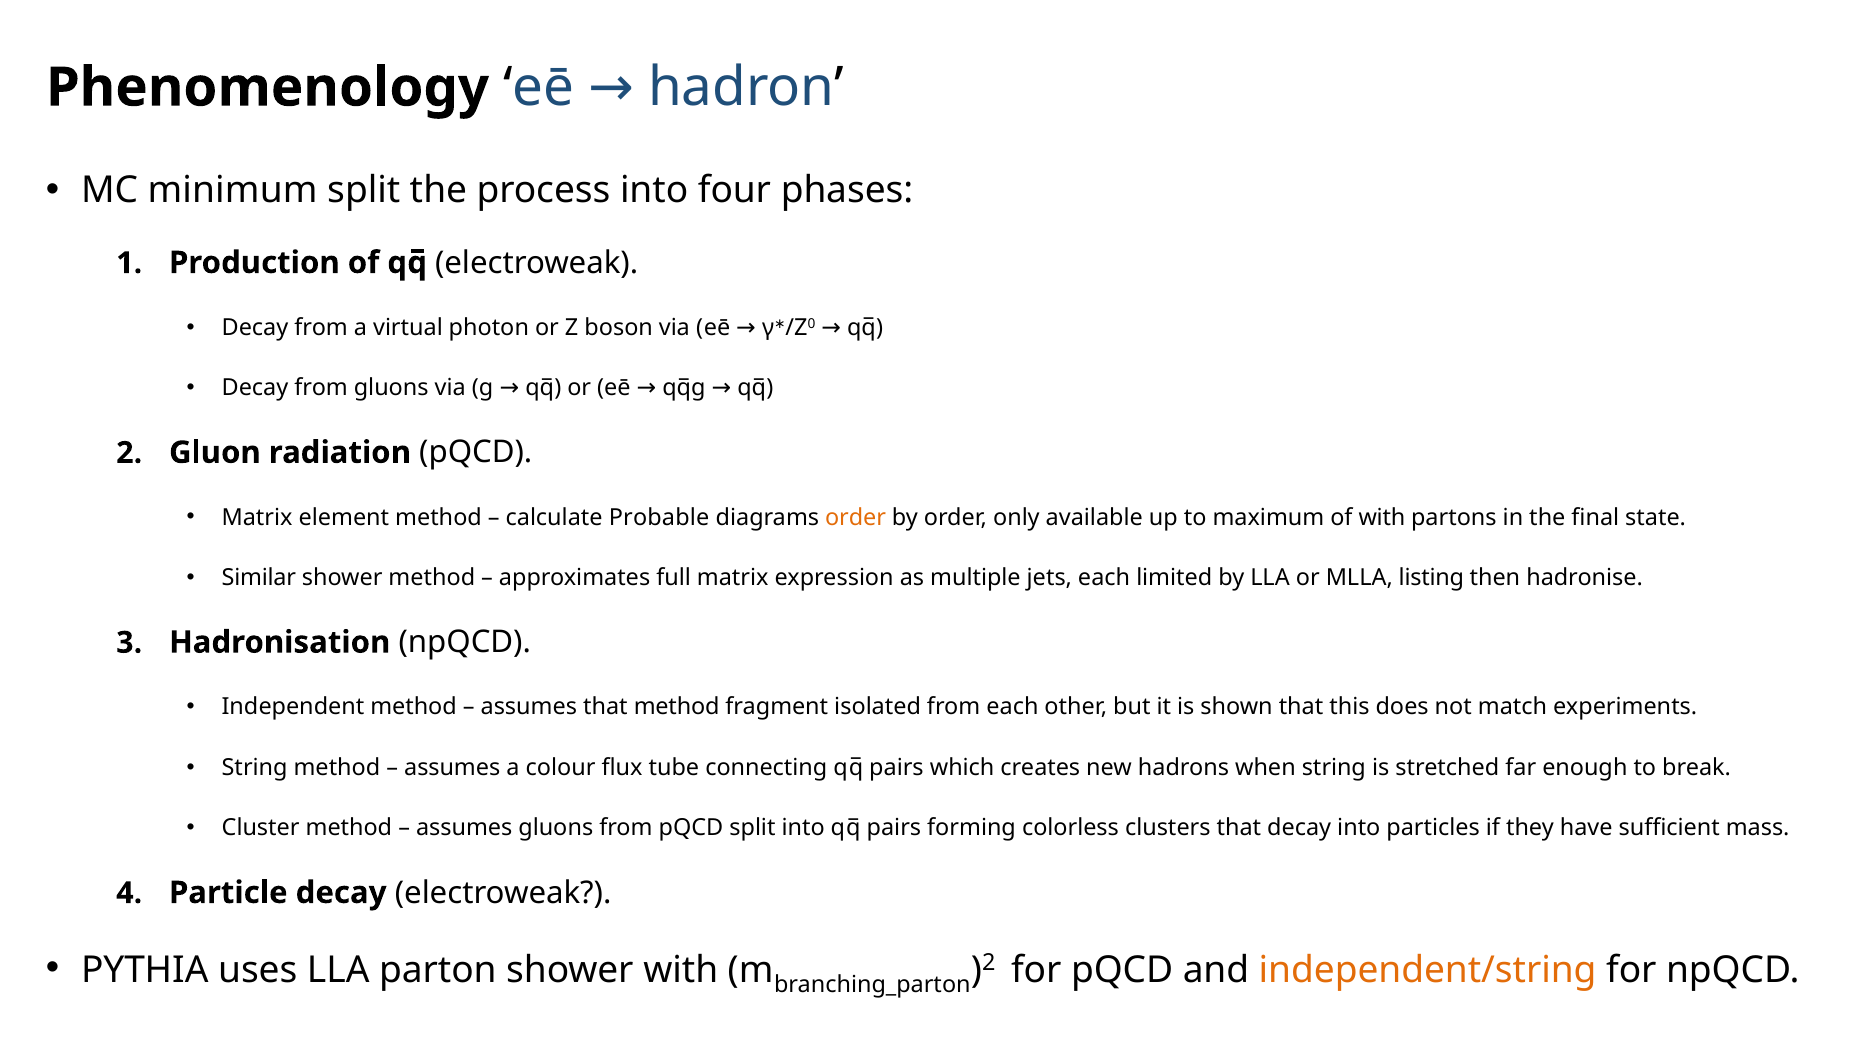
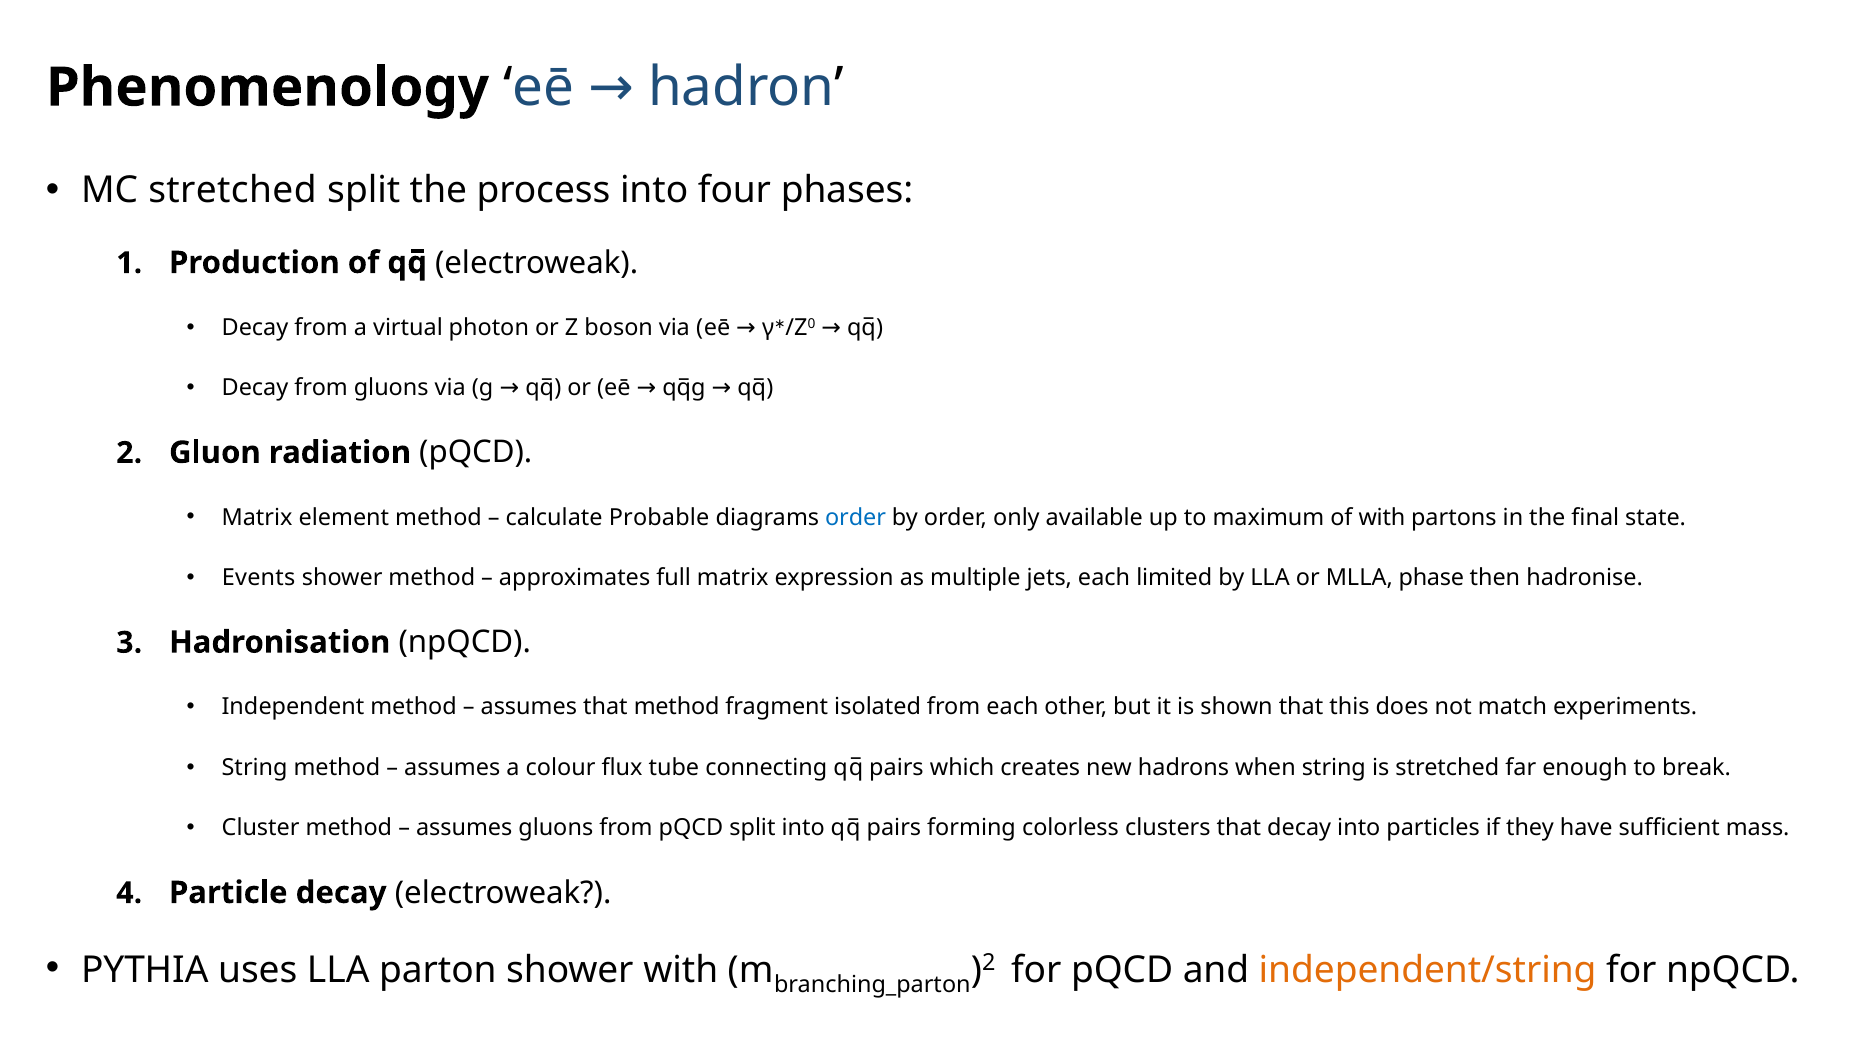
MC minimum: minimum -> stretched
order at (856, 517) colour: orange -> blue
Similar: Similar -> Events
listing: listing -> phase
